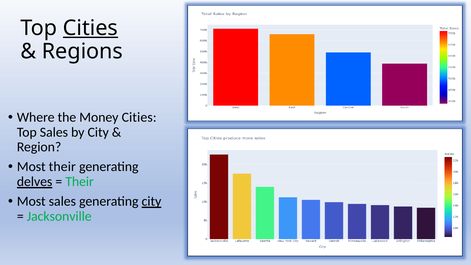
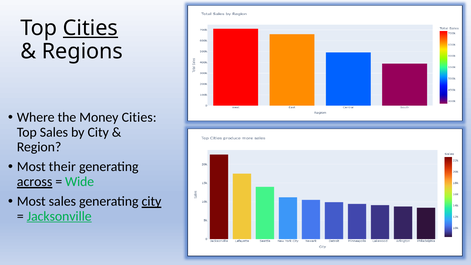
delves: delves -> across
Their at (80, 182): Their -> Wide
Jacksonville underline: none -> present
